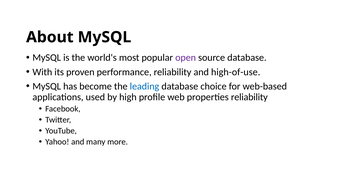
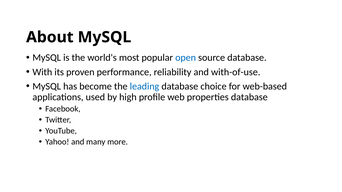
open colour: purple -> blue
high-of-use: high-of-use -> with-of-use
properties reliability: reliability -> database
